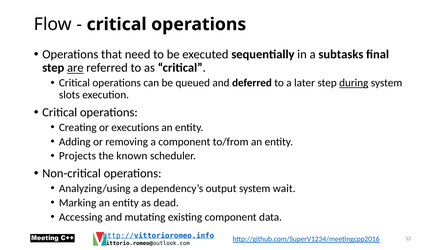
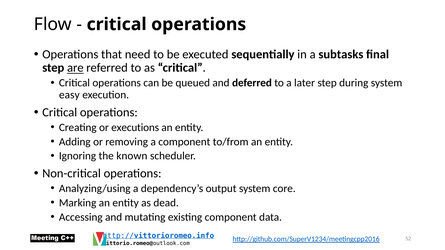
during underline: present -> none
slots: slots -> easy
Projects: Projects -> Ignoring
wait: wait -> core
